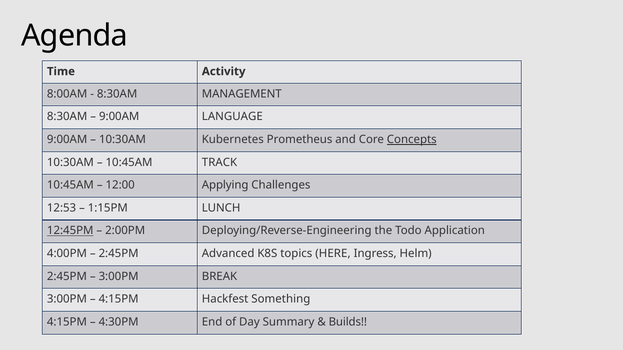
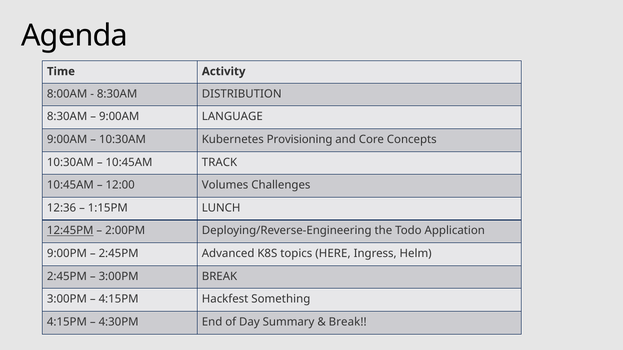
MANAGEMENT: MANAGEMENT -> DISTRIBUTION
Prometheus: Prometheus -> Provisioning
Concepts underline: present -> none
Applying: Applying -> Volumes
12:53: 12:53 -> 12:36
4:00PM: 4:00PM -> 9:00PM
Builds at (348, 322): Builds -> Break
